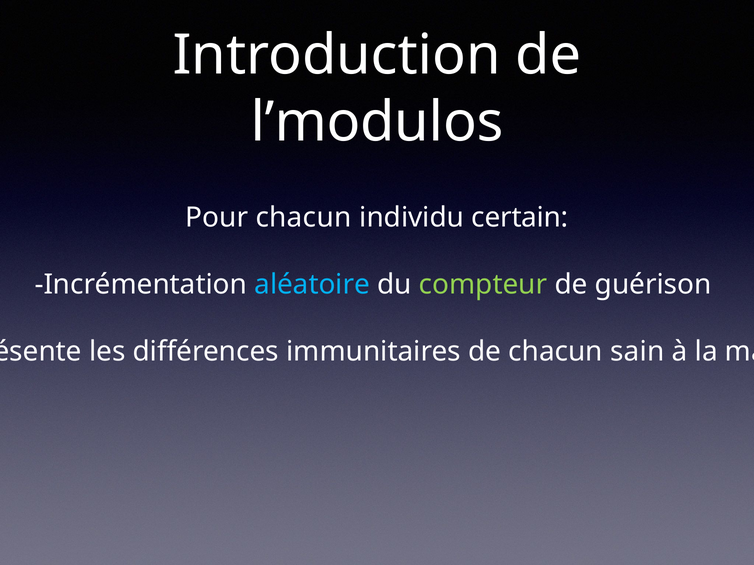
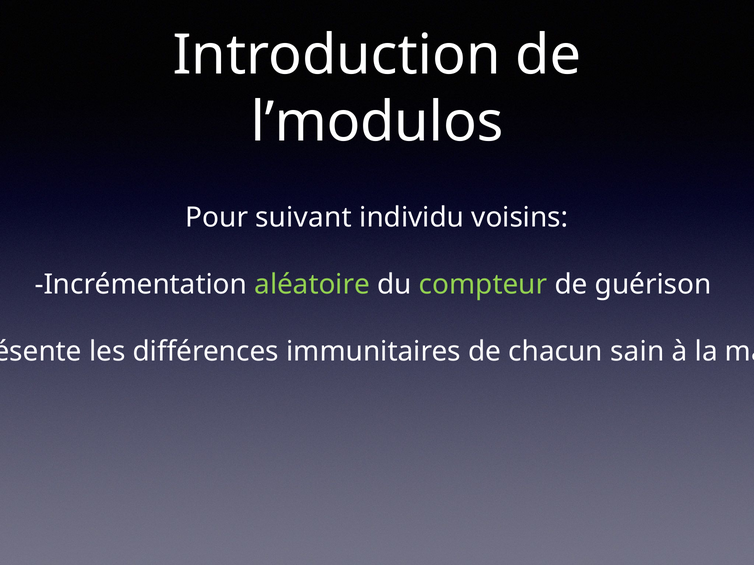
Pour chacun: chacun -> suivant
certain: certain -> voisins
aléatoire colour: light blue -> light green
